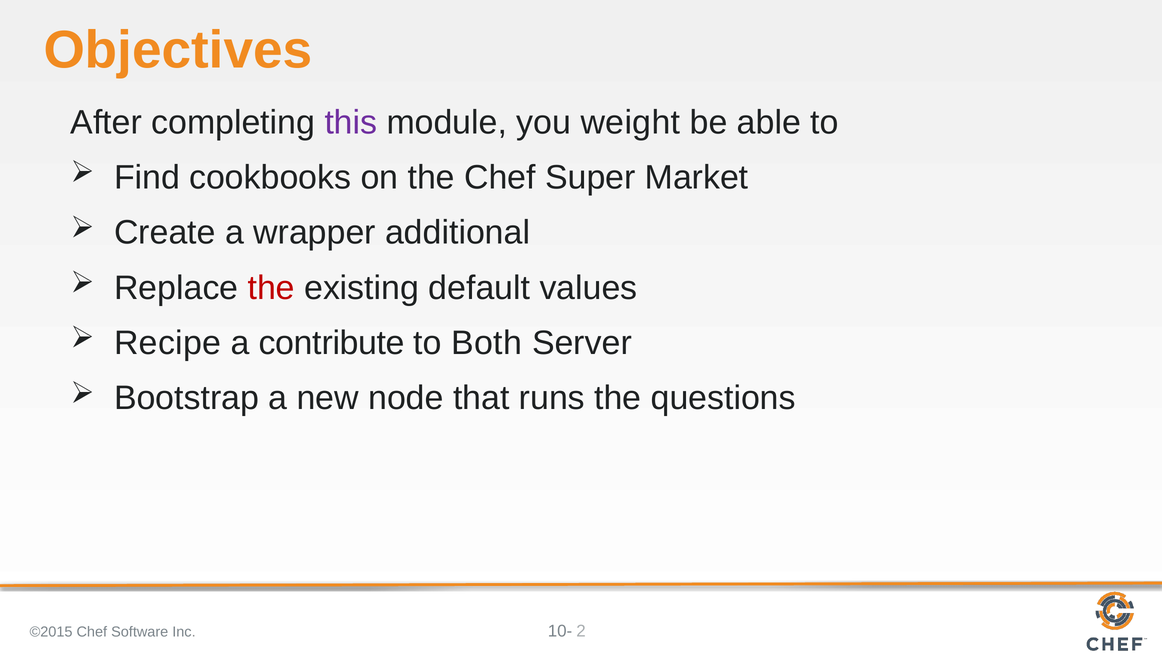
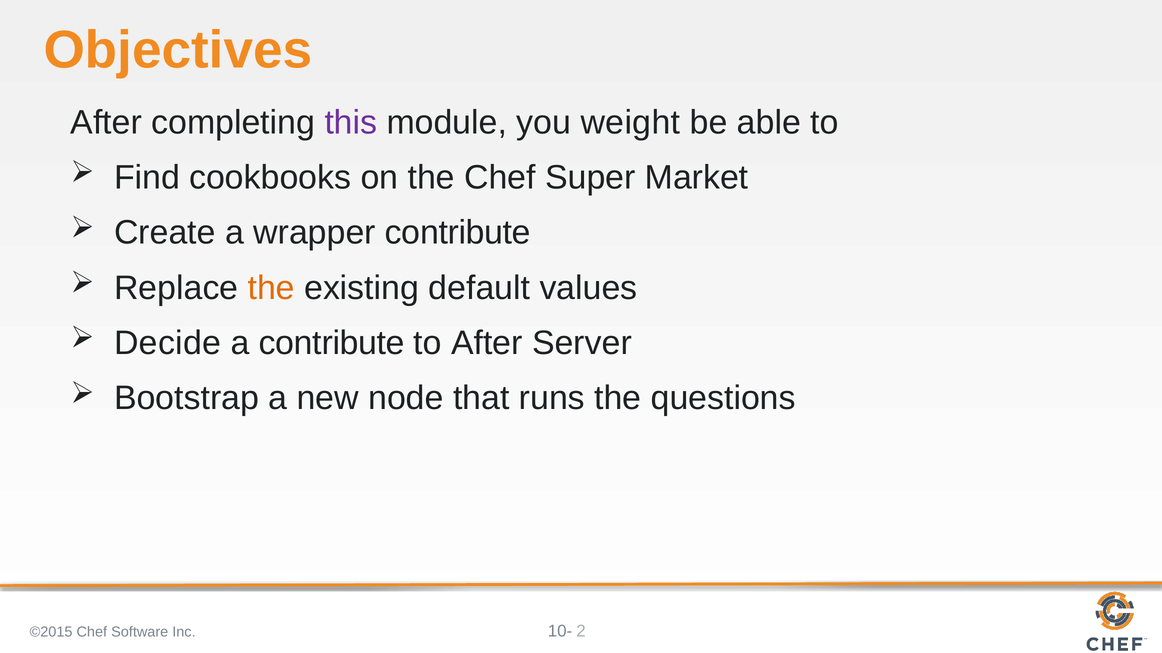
wrapper additional: additional -> contribute
the at (271, 288) colour: red -> orange
Recipe: Recipe -> Decide
to Both: Both -> After
